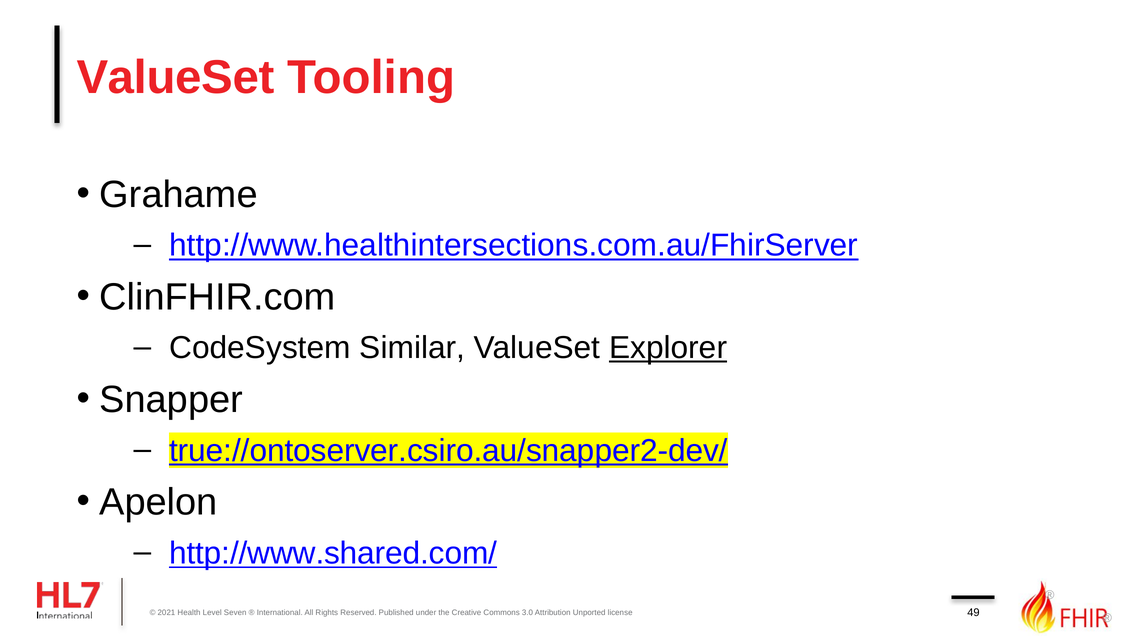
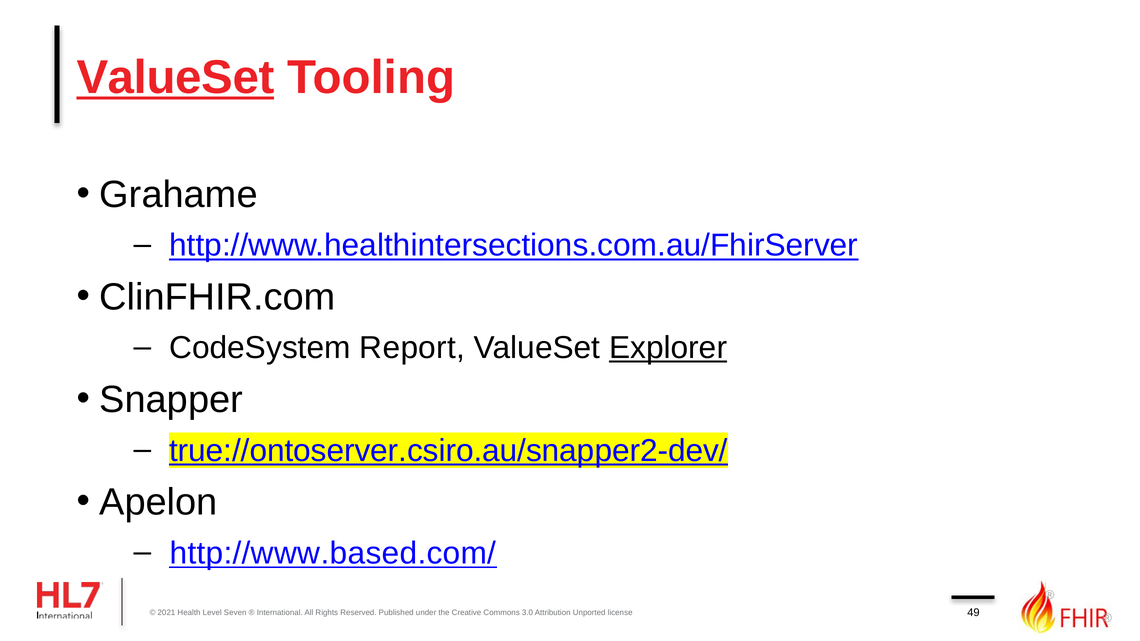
ValueSet at (176, 78) underline: none -> present
Similar: Similar -> Report
http://www.shared.com/: http://www.shared.com/ -> http://www.based.com/
